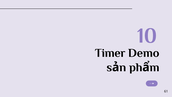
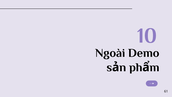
Timer: Timer -> Ngoài
